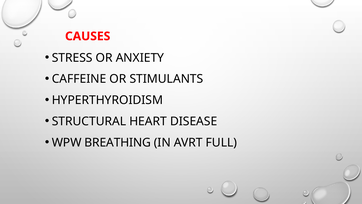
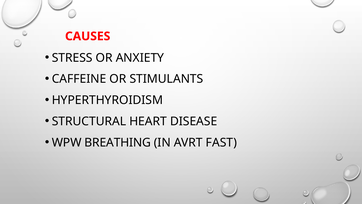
FULL: FULL -> FAST
